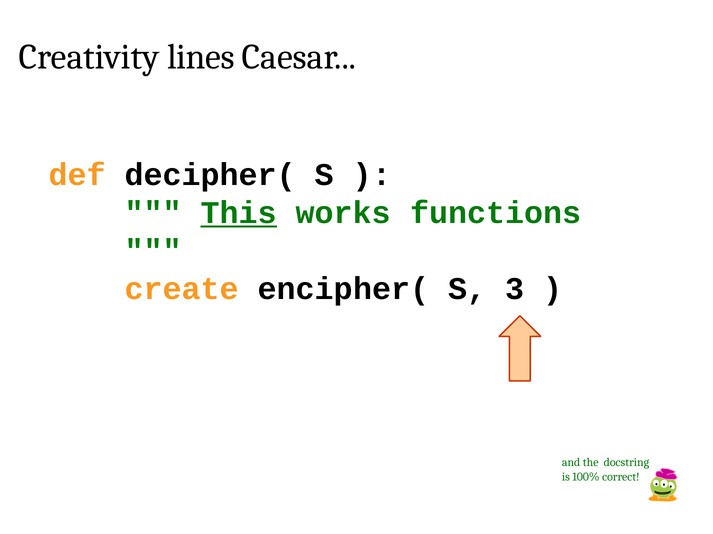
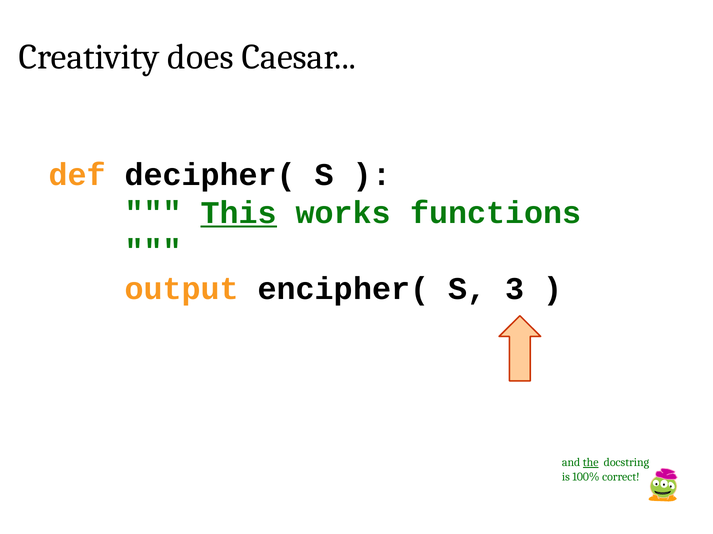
lines: lines -> does
create: create -> output
the underline: none -> present
